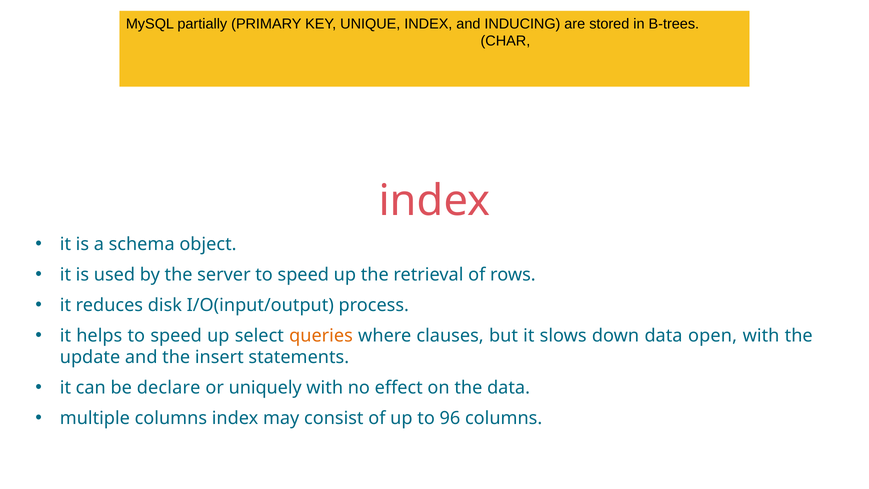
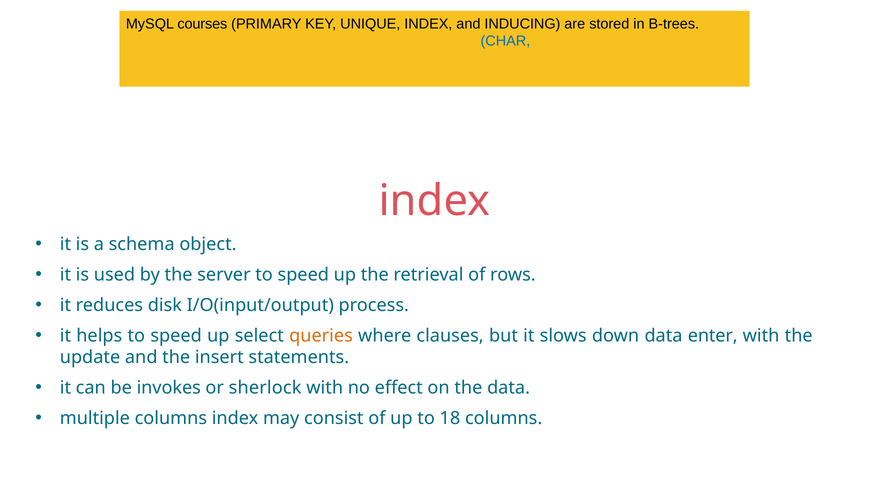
partially: partially -> courses
CHAR colour: black -> blue
open: open -> enter
declare: declare -> invokes
uniquely: uniquely -> sherlock
96: 96 -> 18
